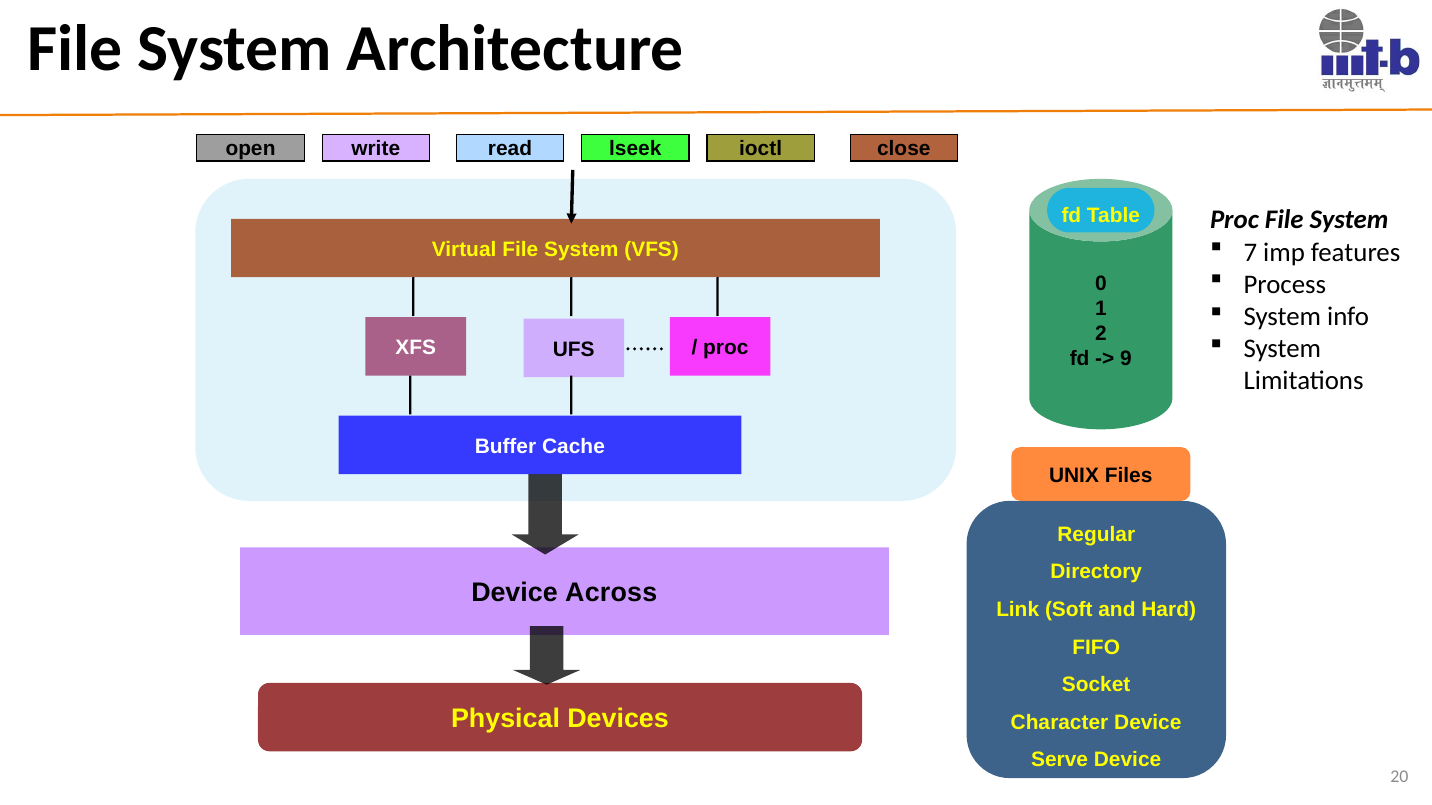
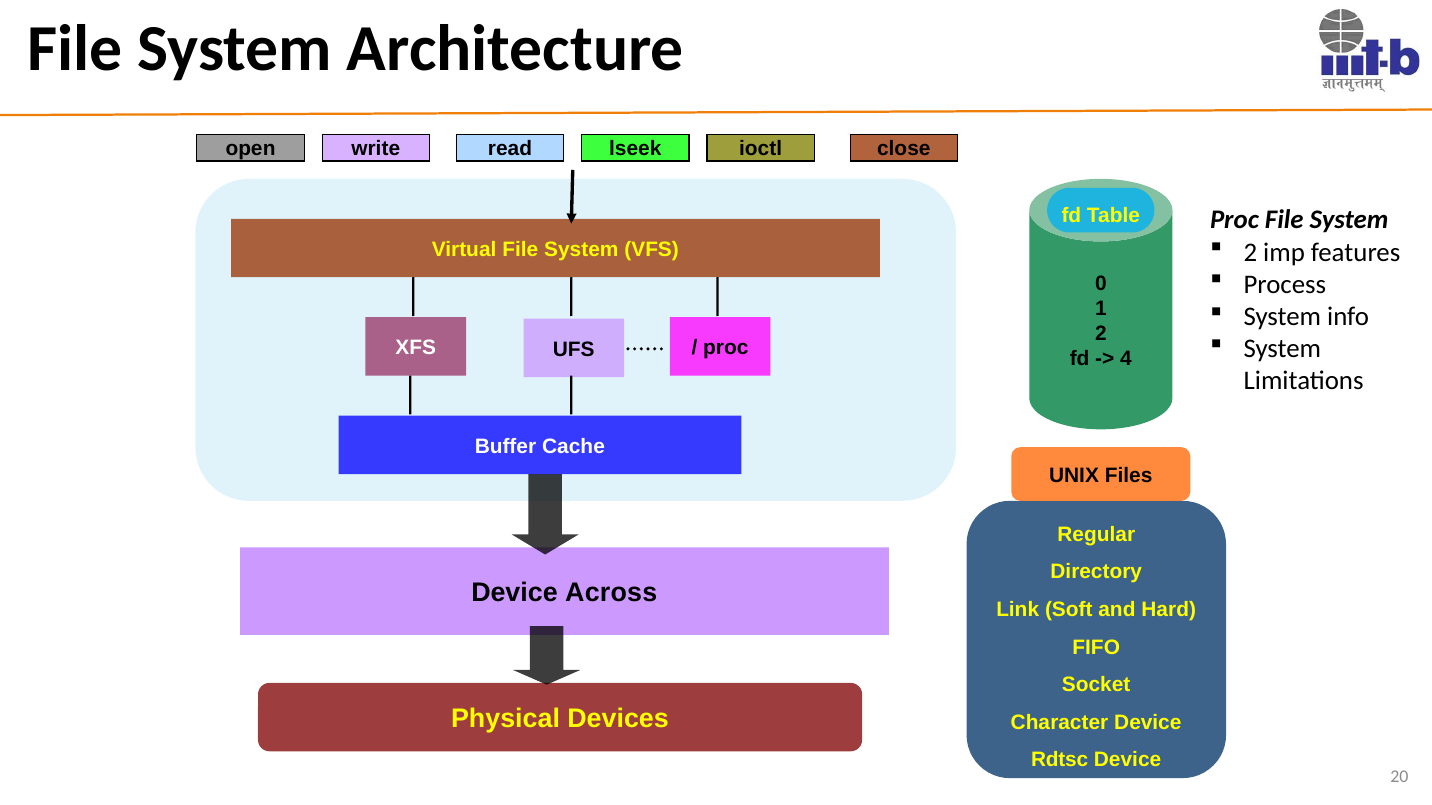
7 at (1250, 252): 7 -> 2
9: 9 -> 4
Serve: Serve -> Rdtsc
